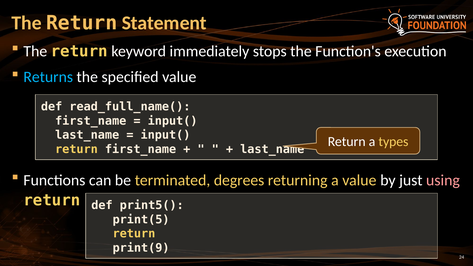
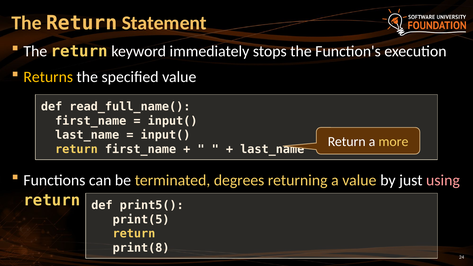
Returns colour: light blue -> yellow
types: types -> more
print(9: print(9 -> print(8
